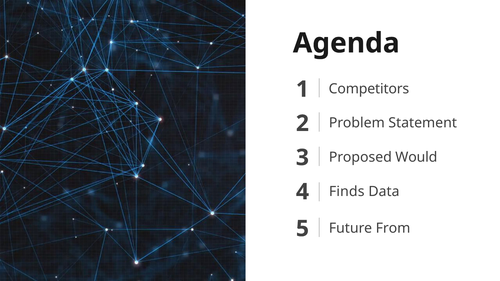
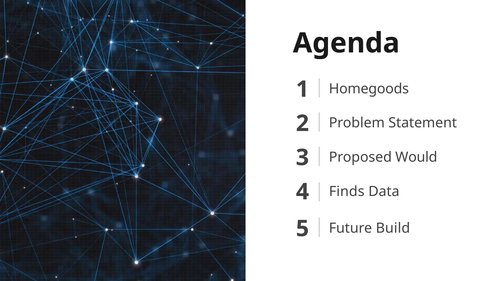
Competitors: Competitors -> Homegoods
From: From -> Build
